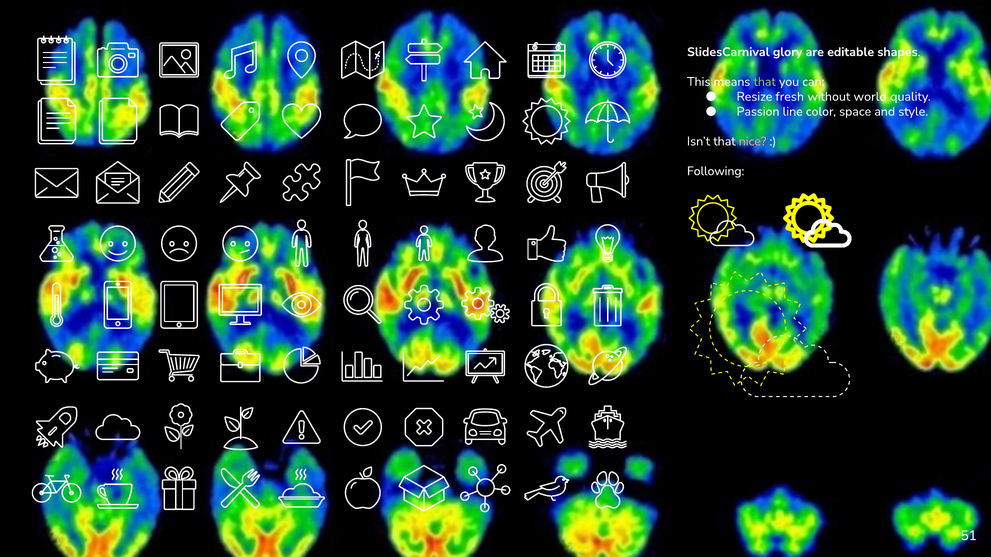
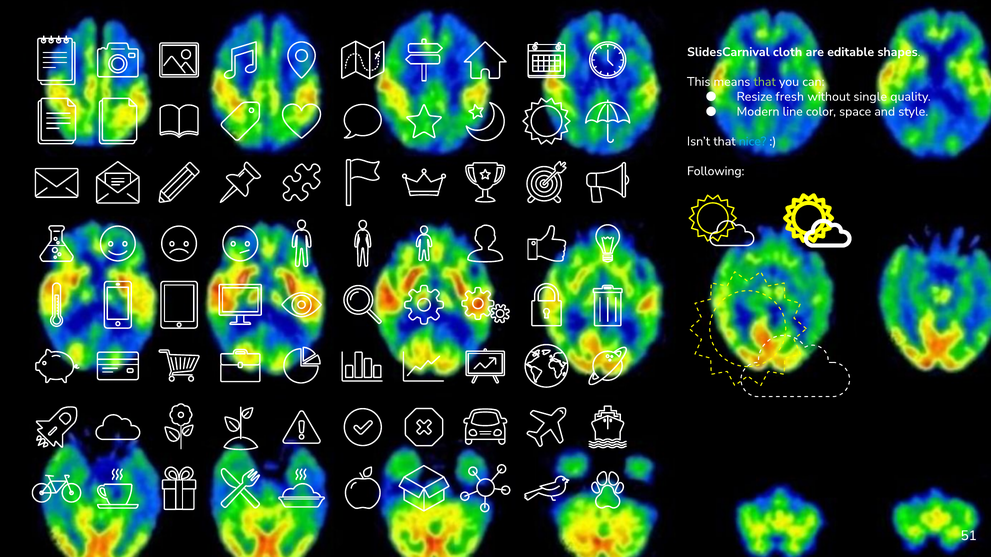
glory: glory -> cloth
world: world -> single
Passion: Passion -> Modern
nice colour: pink -> light blue
